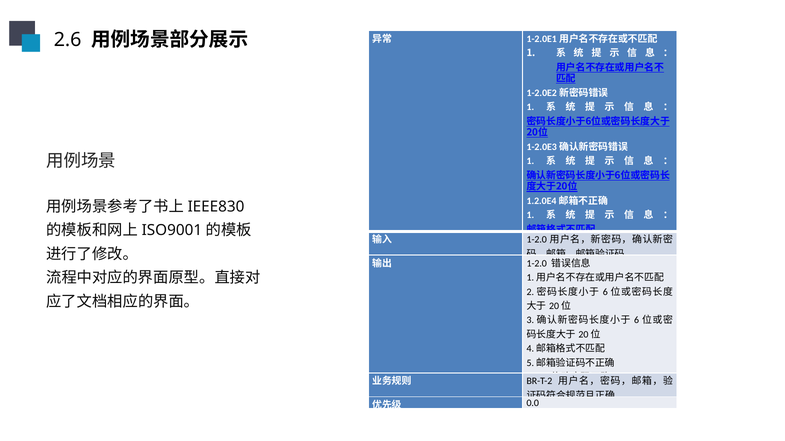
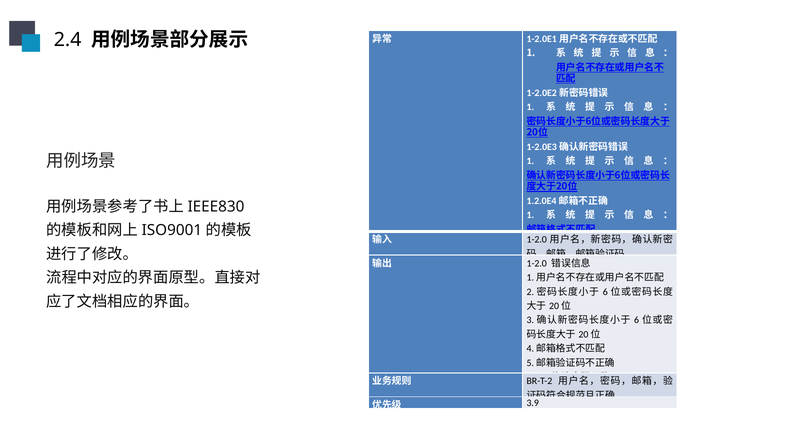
2.6: 2.6 -> 2.4
0.0: 0.0 -> 3.9
